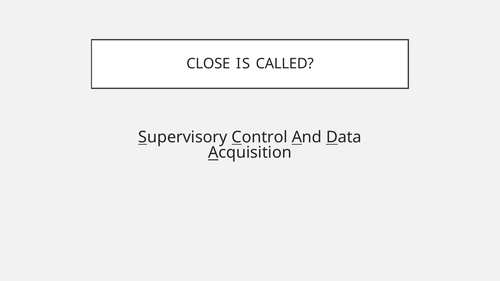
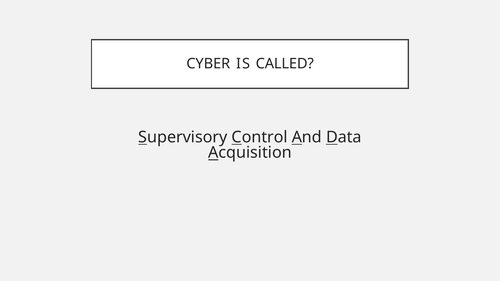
CLOSE: CLOSE -> CYBER
